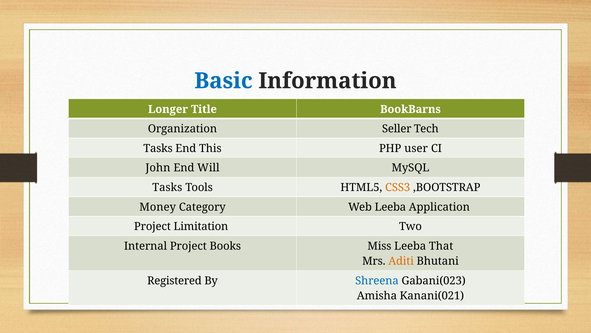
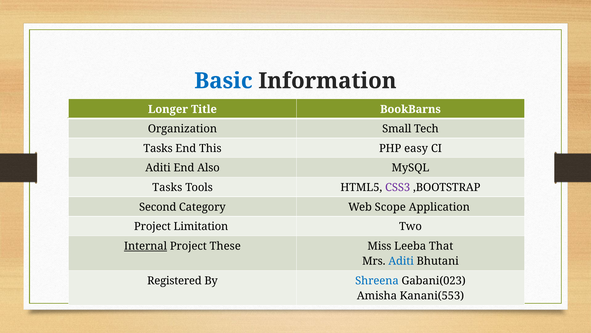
Seller: Seller -> Small
user: user -> easy
John at (158, 168): John -> Aditi
Will: Will -> Also
CSS3 colour: orange -> purple
Money: Money -> Second
Web Leeba: Leeba -> Scope
Internal underline: none -> present
Books: Books -> These
Aditi at (401, 261) colour: orange -> blue
Kanani(021: Kanani(021 -> Kanani(553
